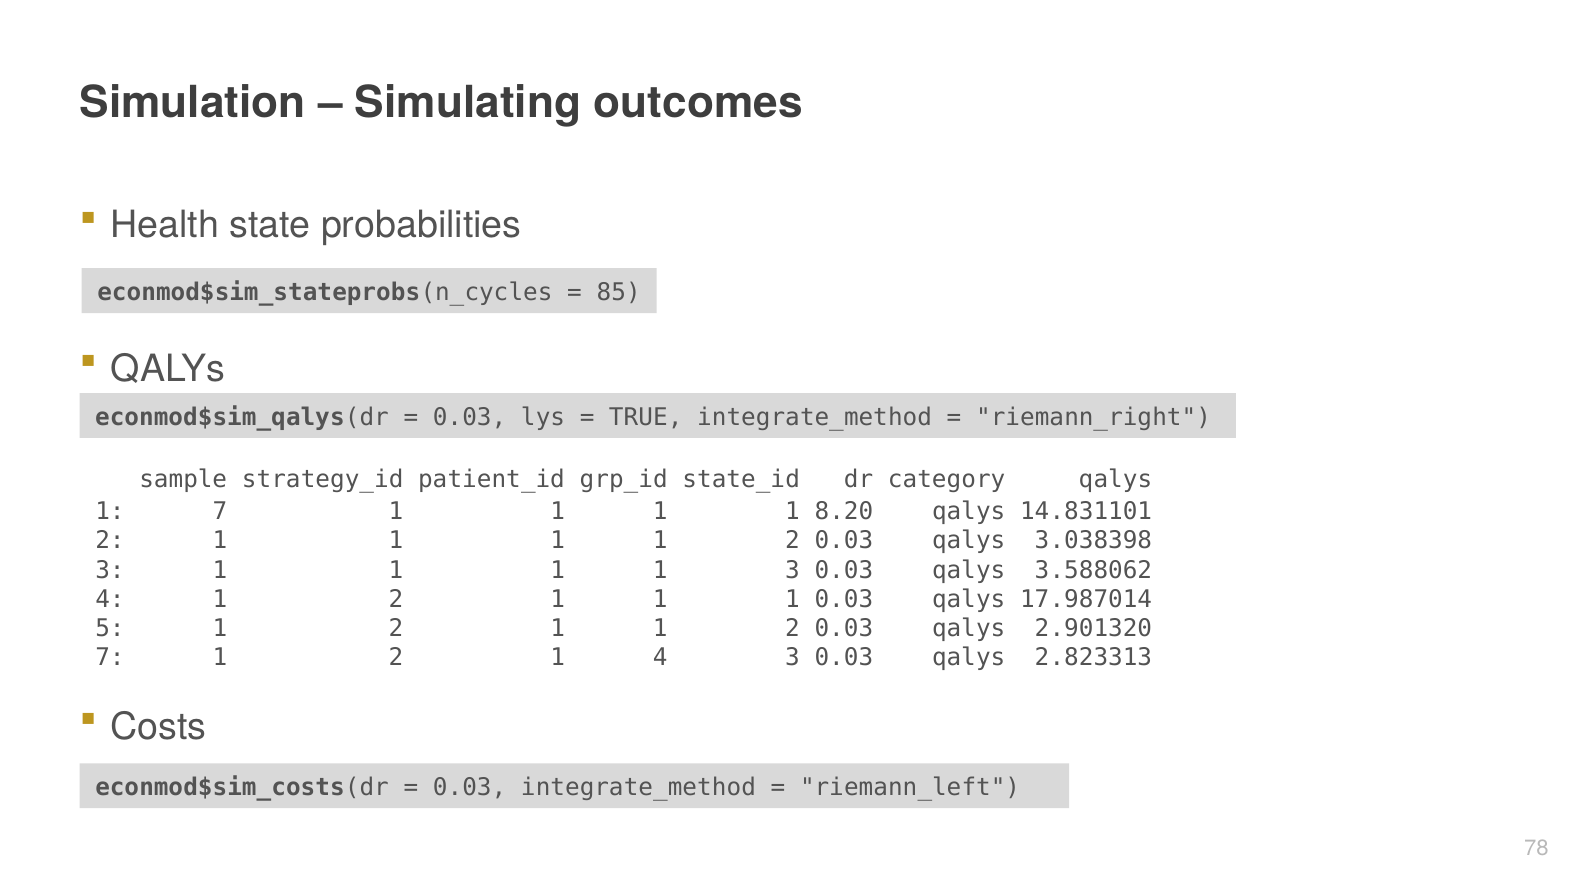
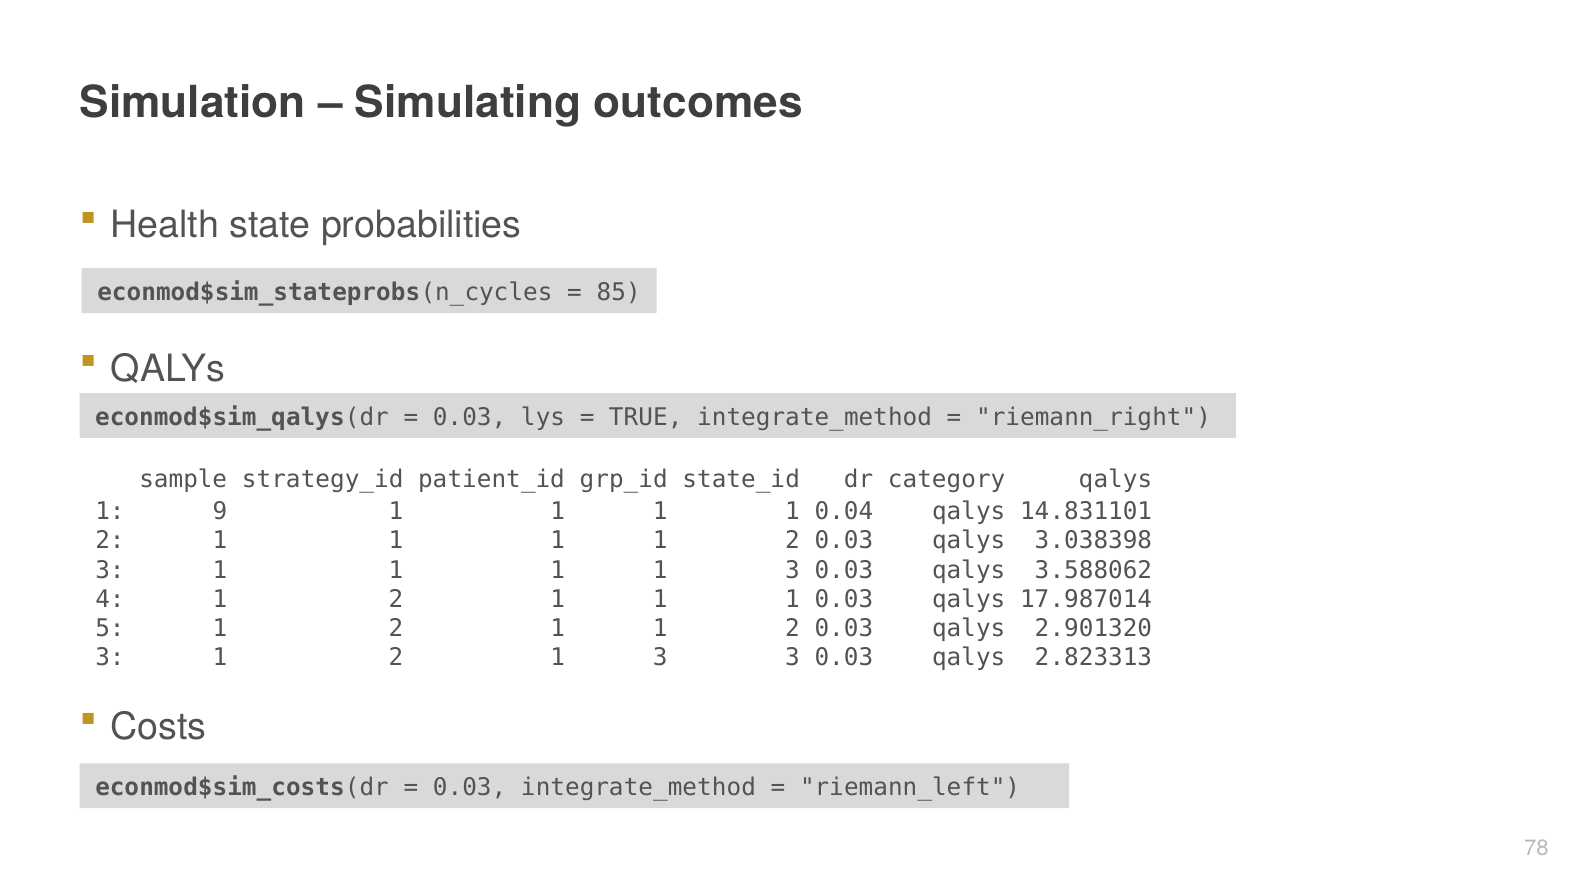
1 7: 7 -> 9
8.20: 8.20 -> 0.04
7 at (110, 658): 7 -> 3
2 1 4: 4 -> 3
